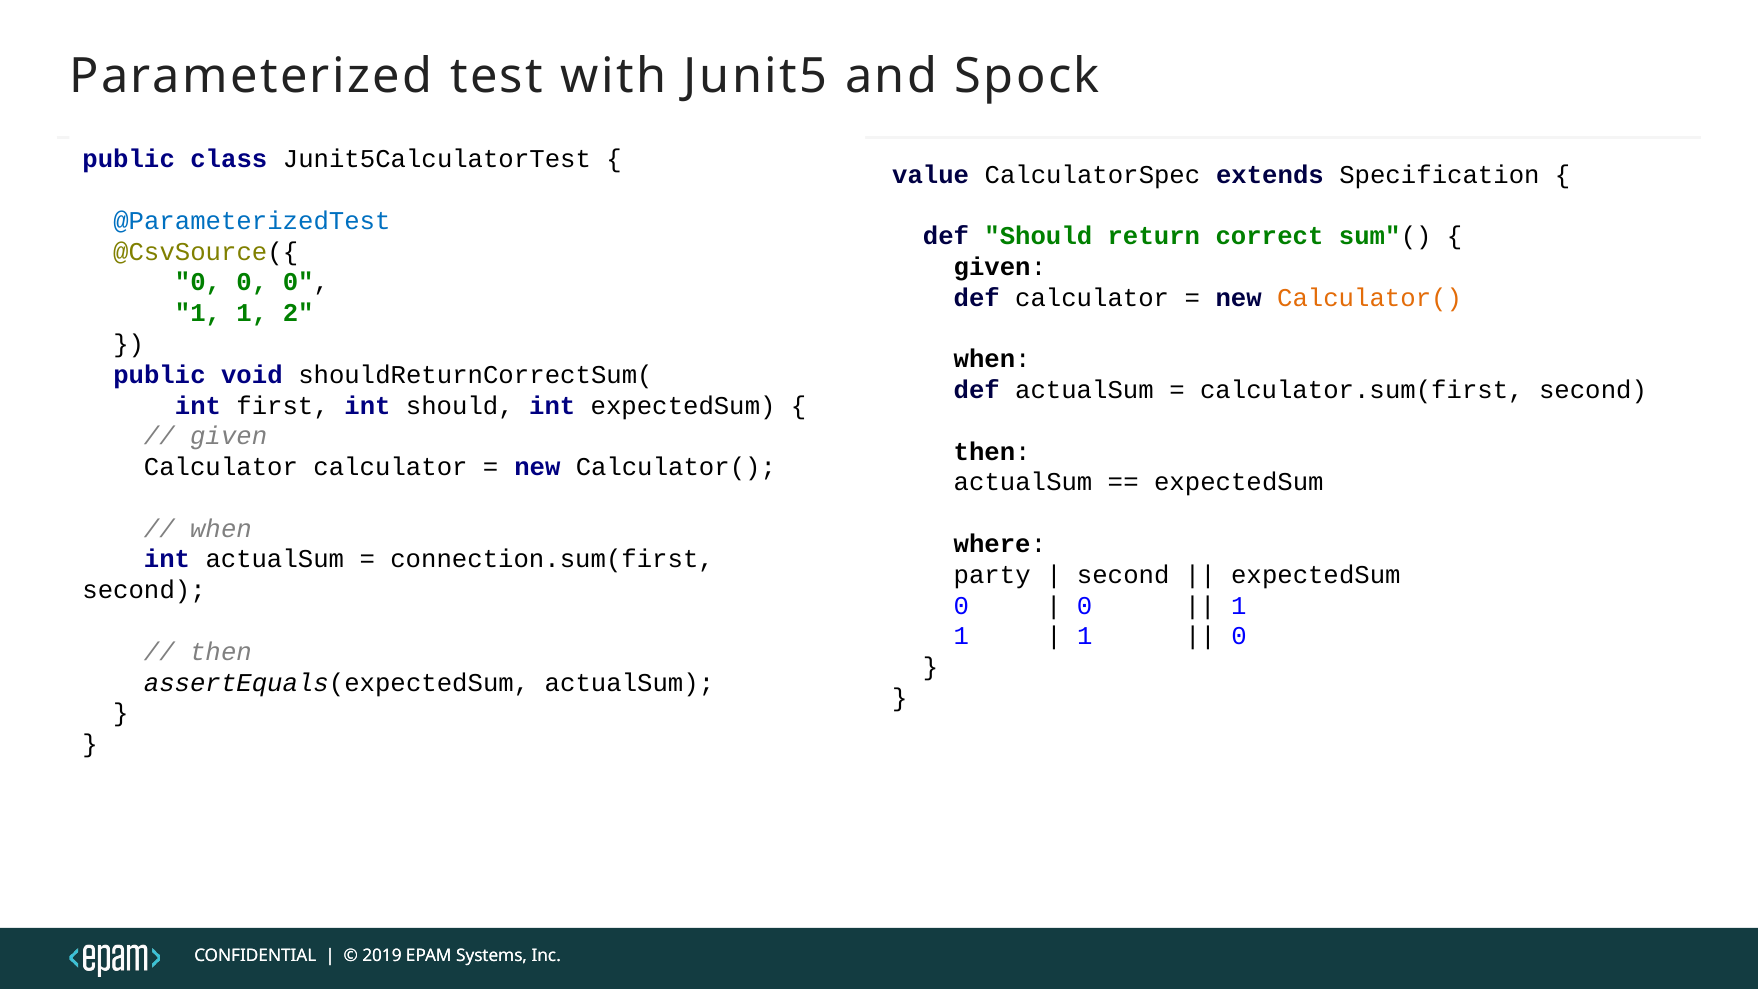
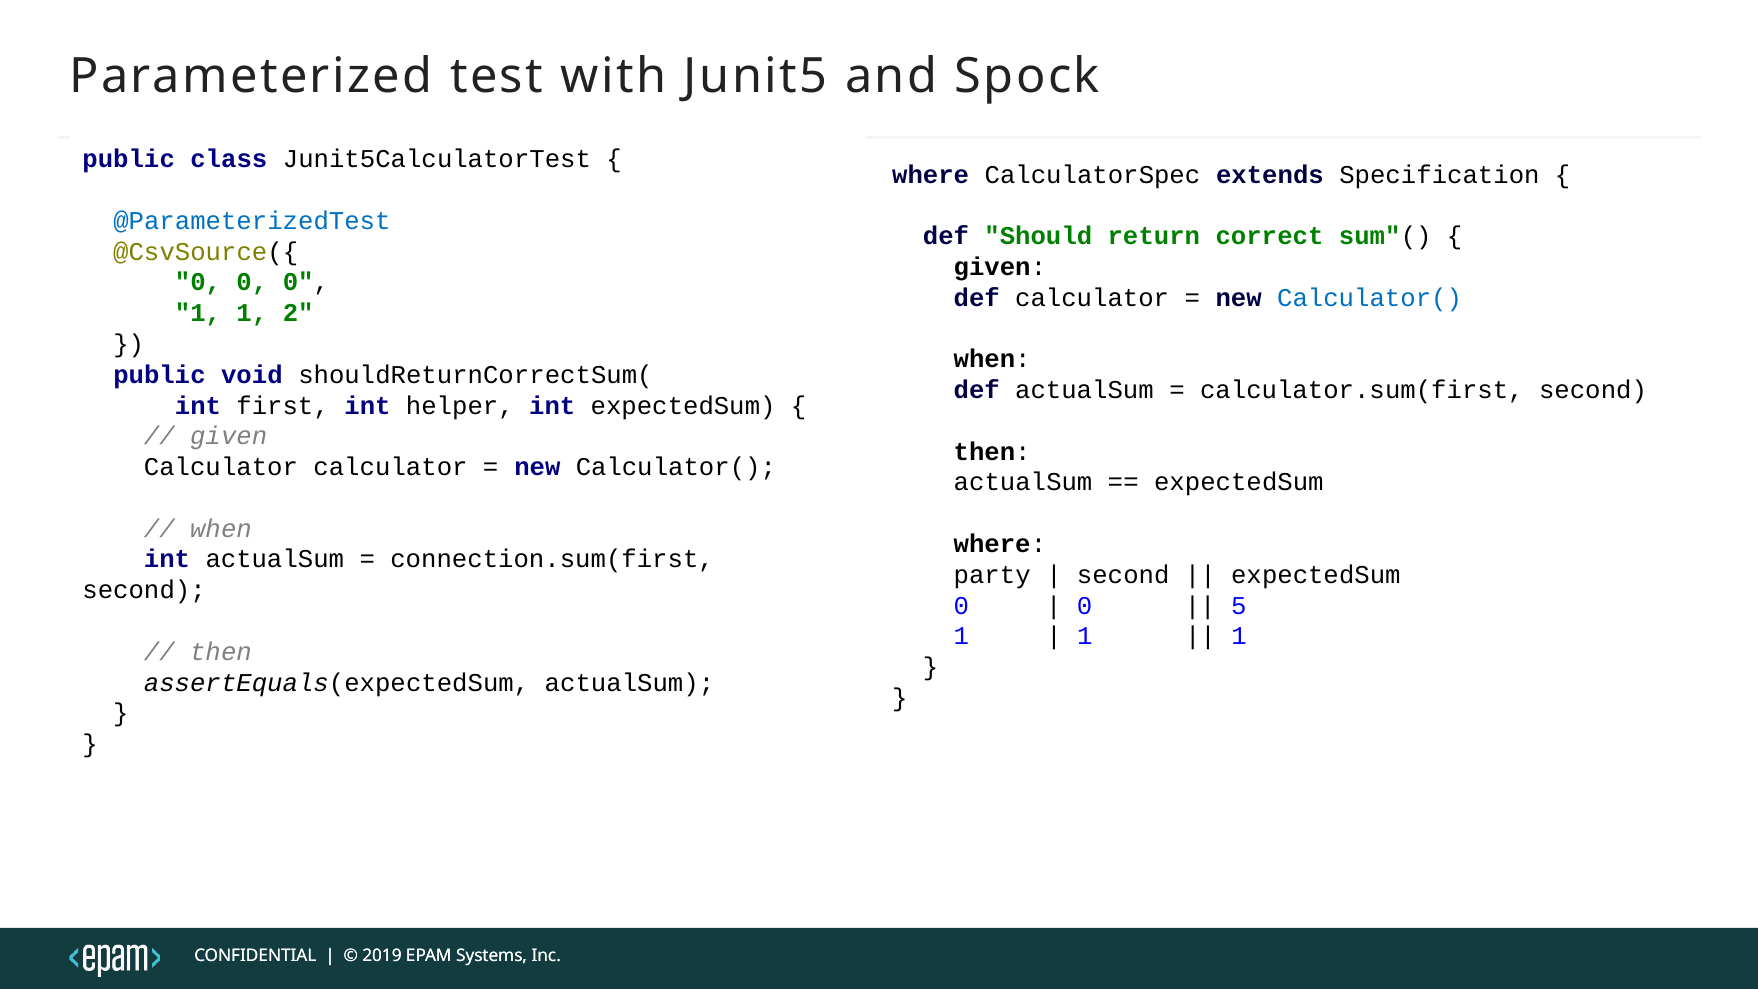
value at (931, 175): value -> where
Calculator( at (1370, 298) colour: orange -> blue
int should: should -> helper
1 at (1239, 605): 1 -> 5
0 at (1239, 636): 0 -> 1
